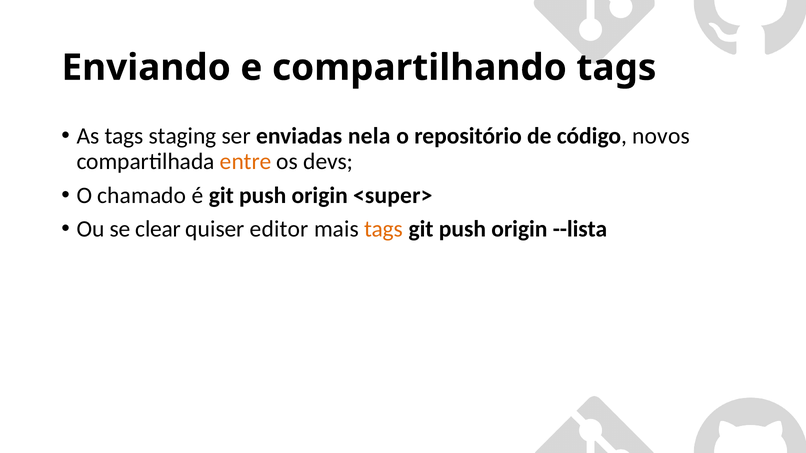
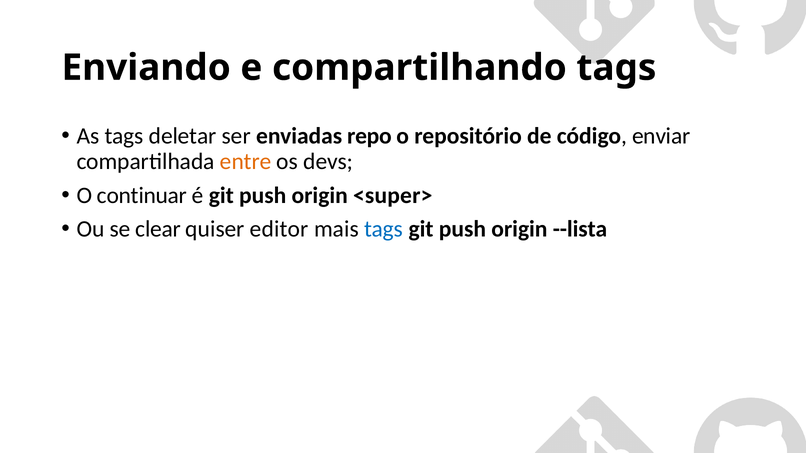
staging: staging -> deletar
nela: nela -> repo
novos: novos -> enviar
chamado: chamado -> continuar
tags at (384, 229) colour: orange -> blue
